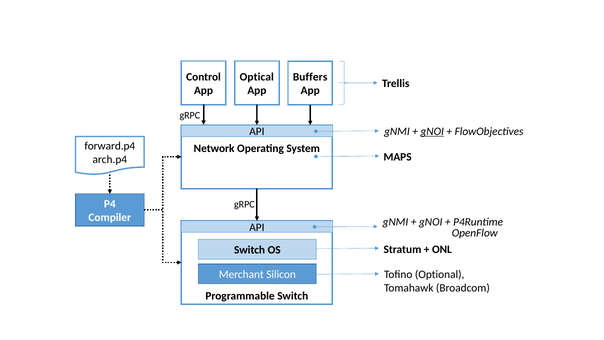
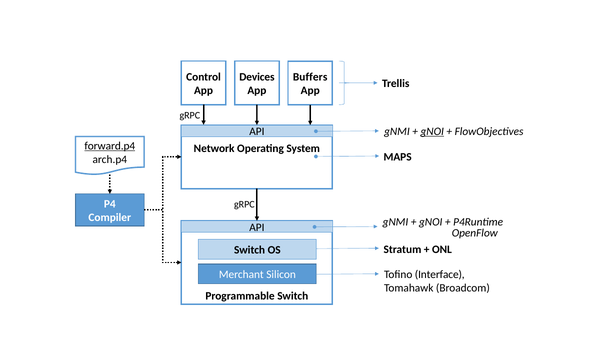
Optical: Optical -> Devices
forward.p4 underline: none -> present
Optional: Optional -> Interface
